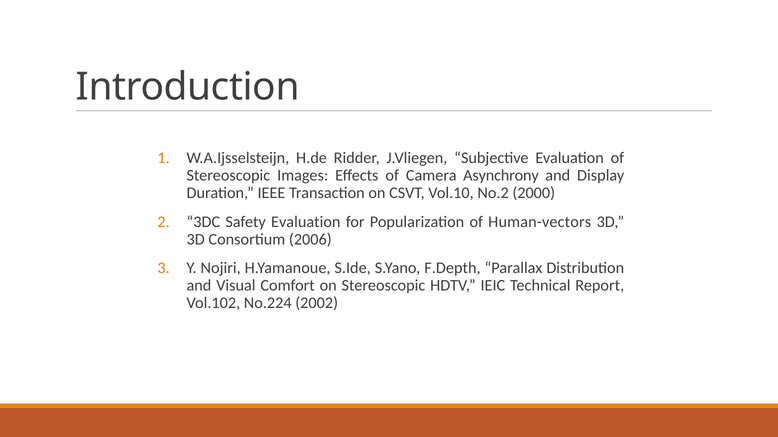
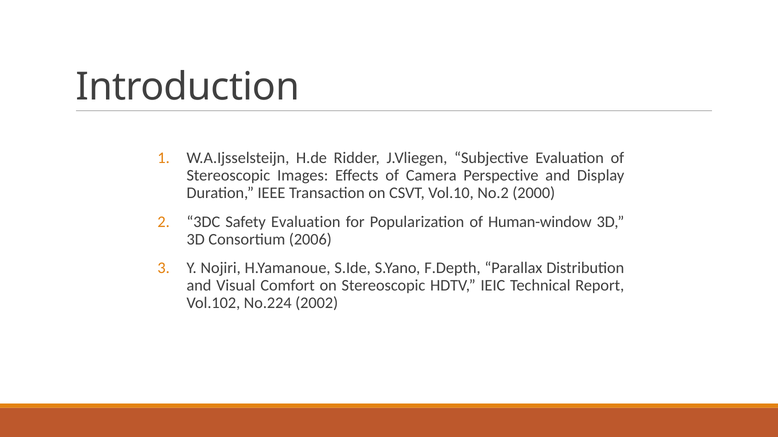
Asynchrony: Asynchrony -> Perspective
Human-vectors: Human-vectors -> Human-window
